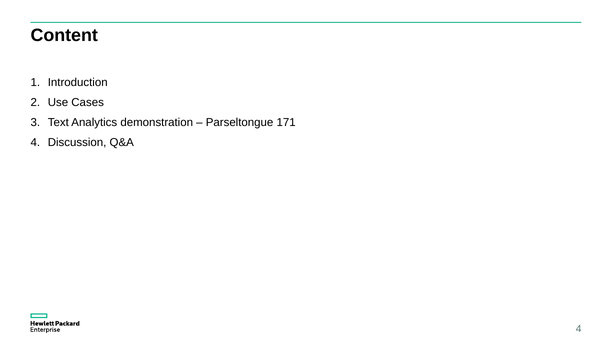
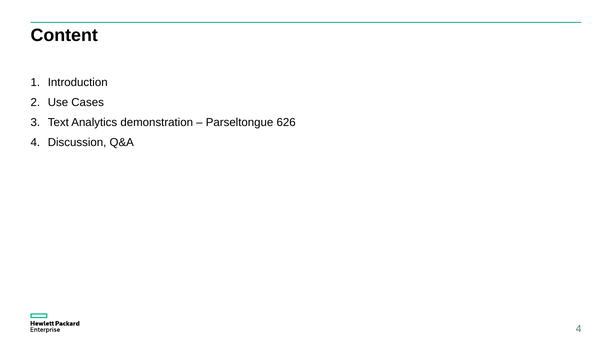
171: 171 -> 626
